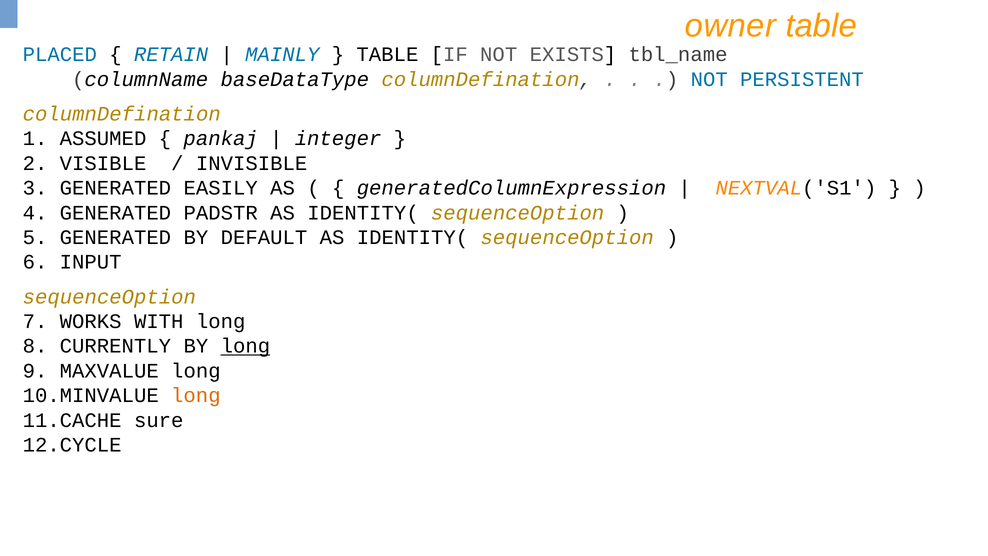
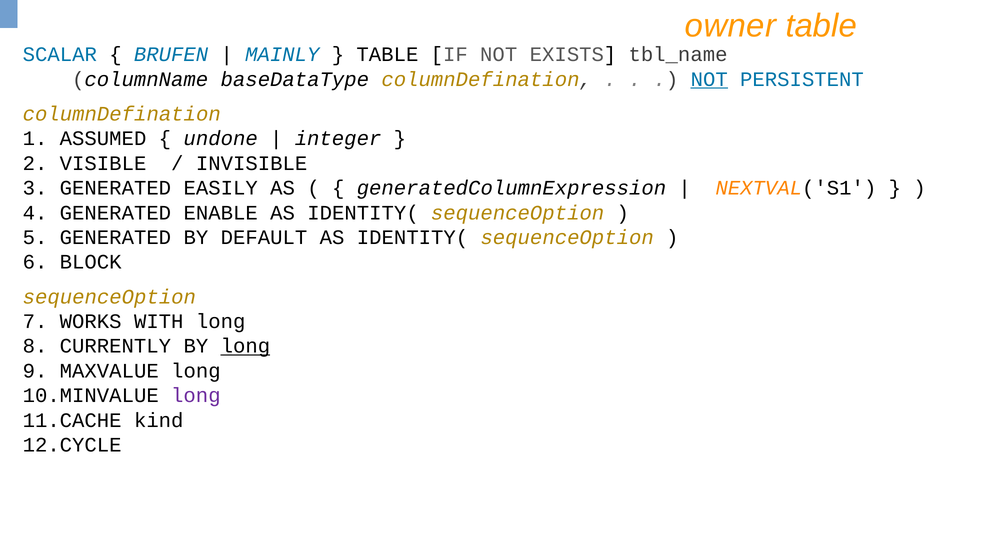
PLACED: PLACED -> SCALAR
RETAIN: RETAIN -> BRUFEN
NOT at (709, 79) underline: none -> present
pankaj: pankaj -> undone
PADSTR: PADSTR -> ENABLE
INPUT: INPUT -> BLOCK
long at (196, 395) colour: orange -> purple
sure: sure -> kind
